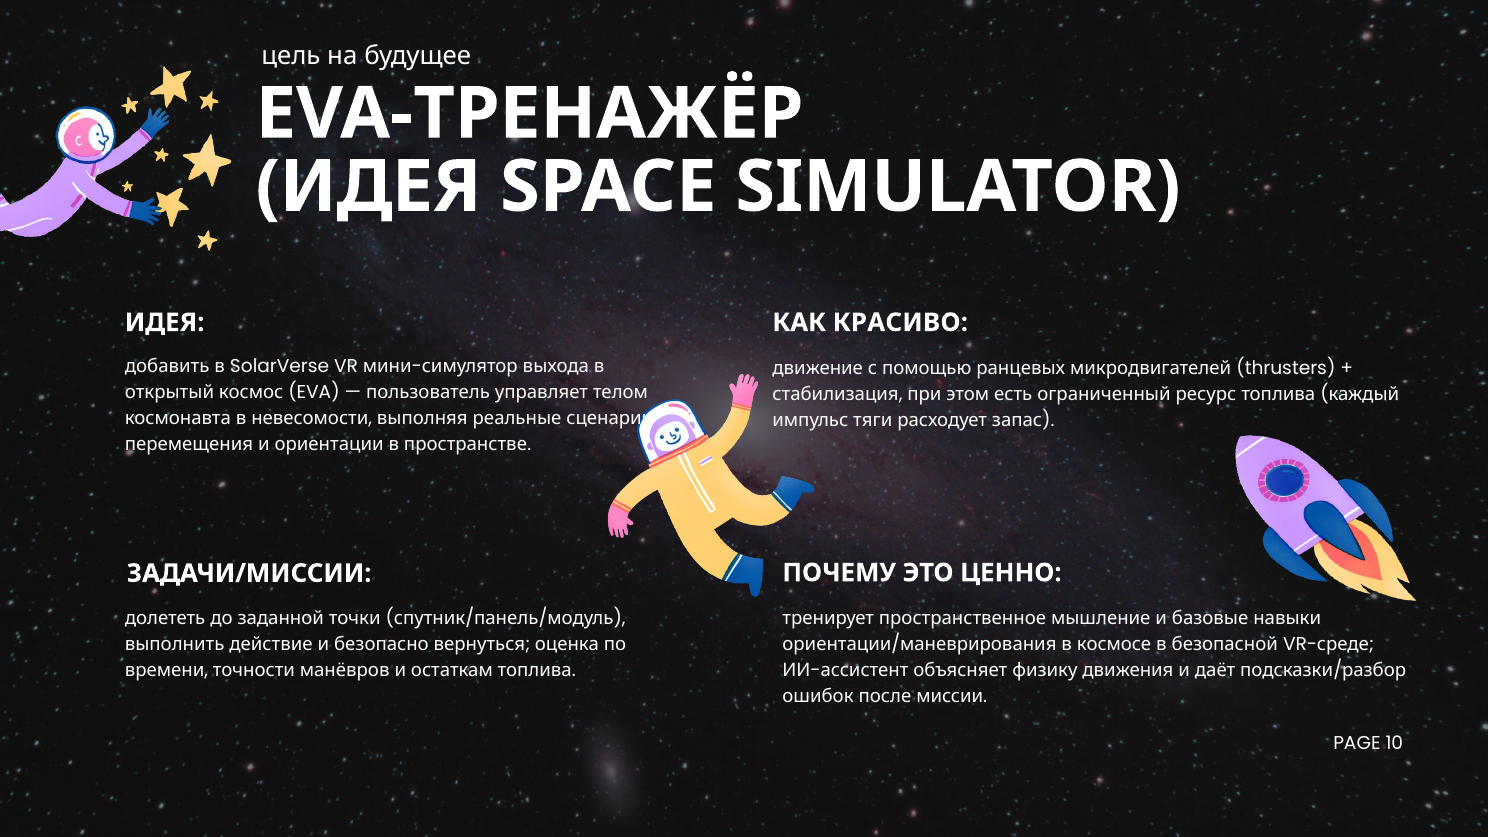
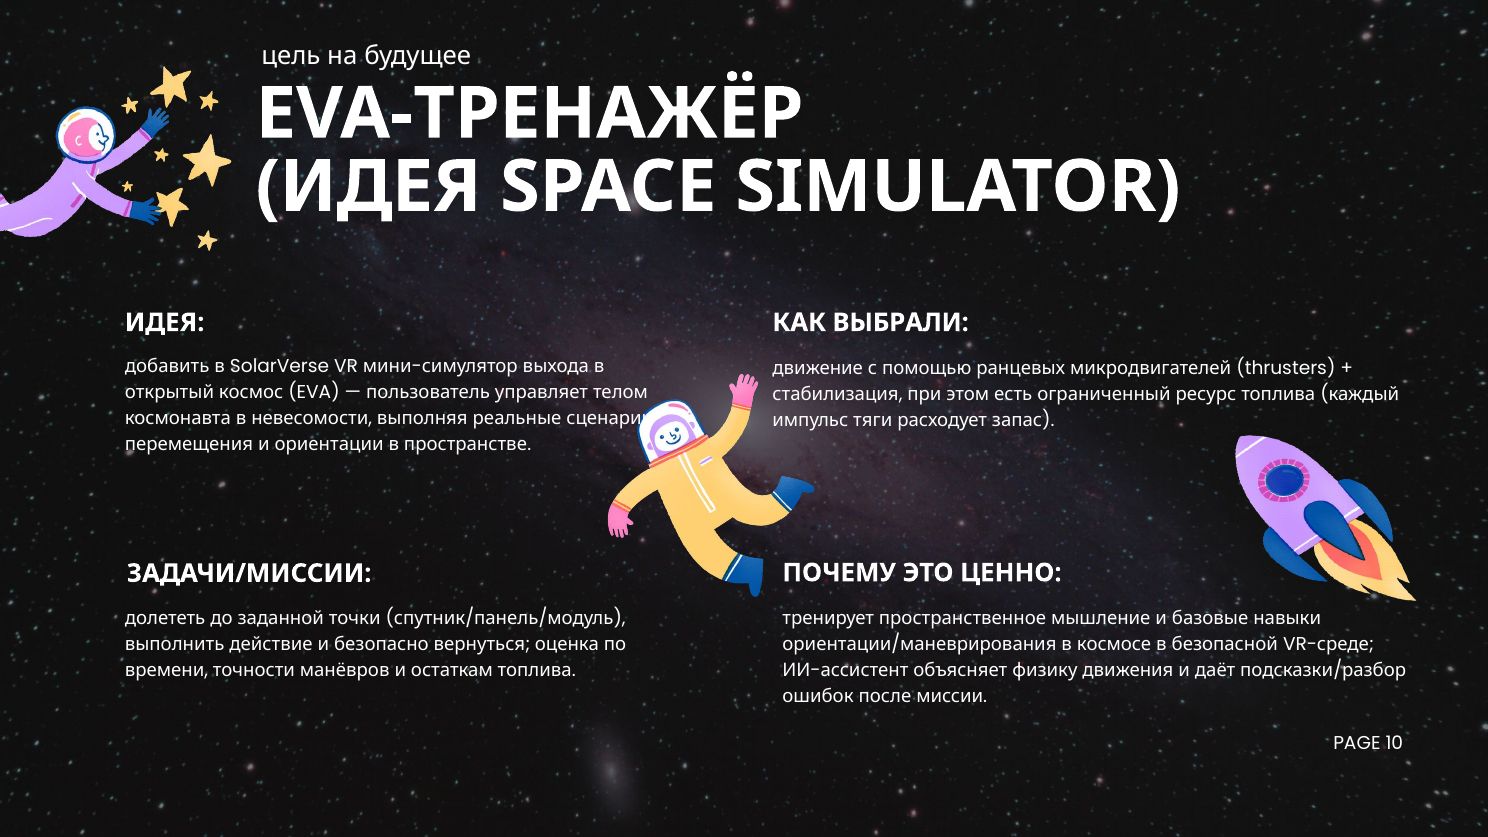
КРАСИВО: КРАСИВО -> ВЫБРАЛИ
